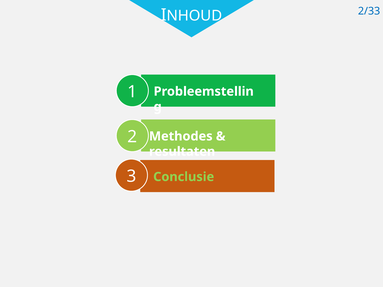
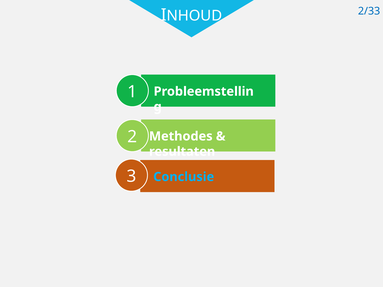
Conclusie colour: light green -> light blue
